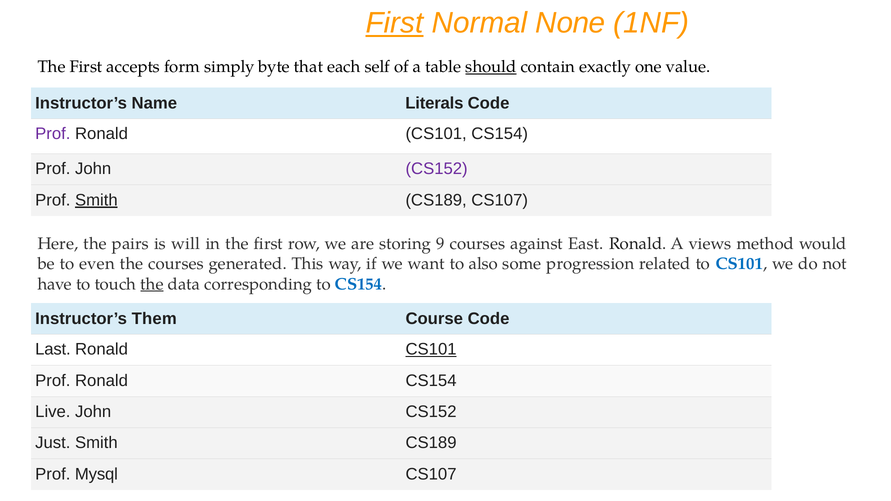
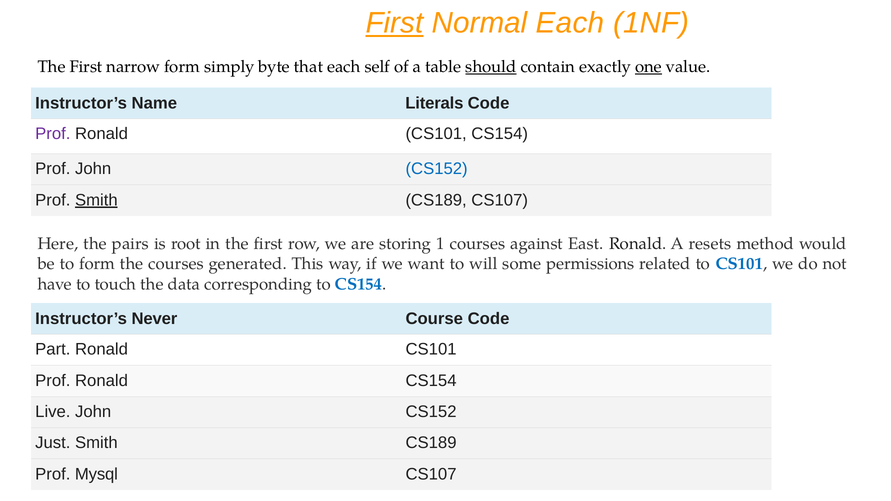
Normal None: None -> Each
accepts: accepts -> narrow
one underline: none -> present
CS152 at (437, 169) colour: purple -> blue
will: will -> root
9: 9 -> 1
views: views -> resets
to even: even -> form
also: also -> will
progression: progression -> permissions
the at (152, 284) underline: present -> none
Them: Them -> Never
Last: Last -> Part
CS101 at (431, 350) underline: present -> none
